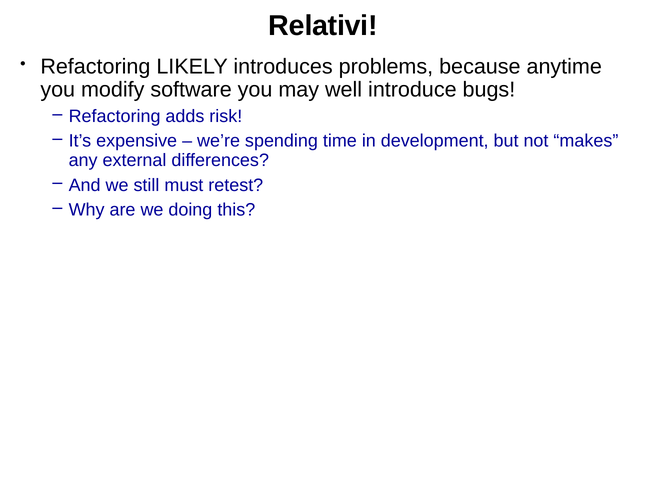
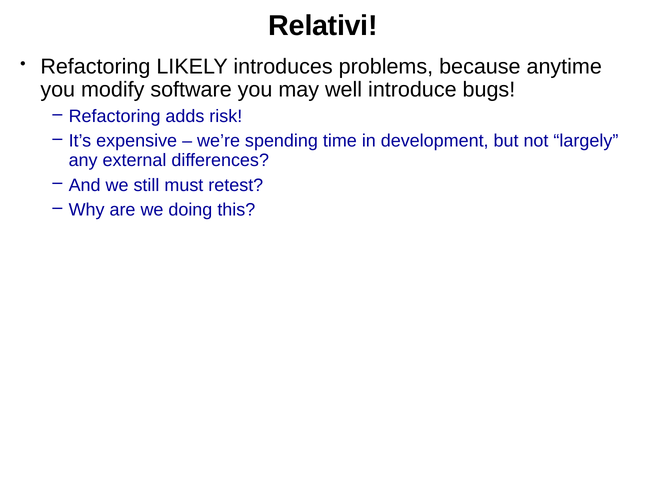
makes: makes -> largely
